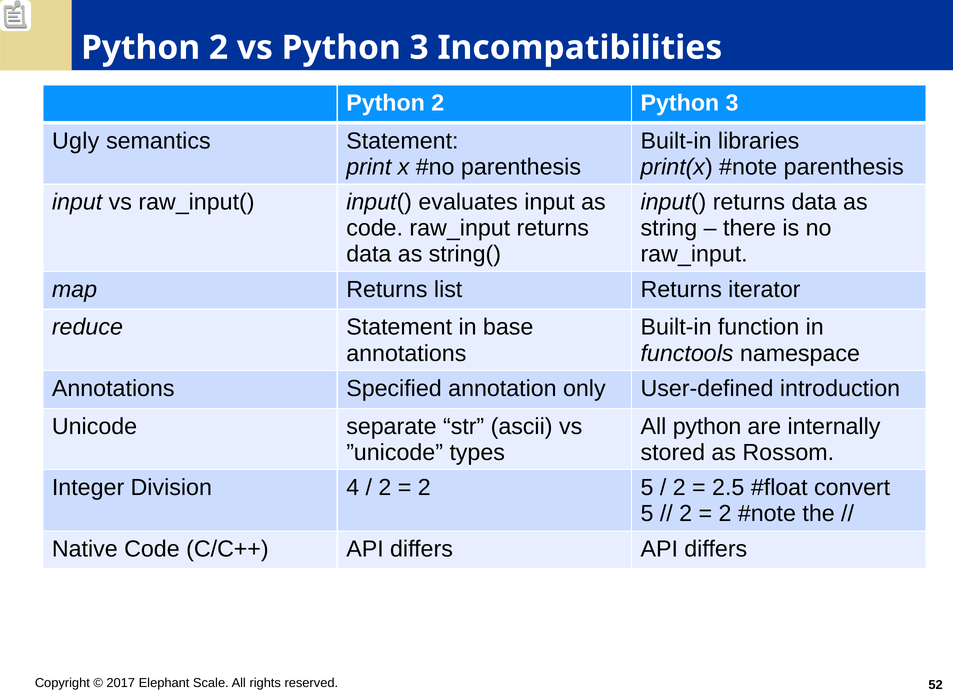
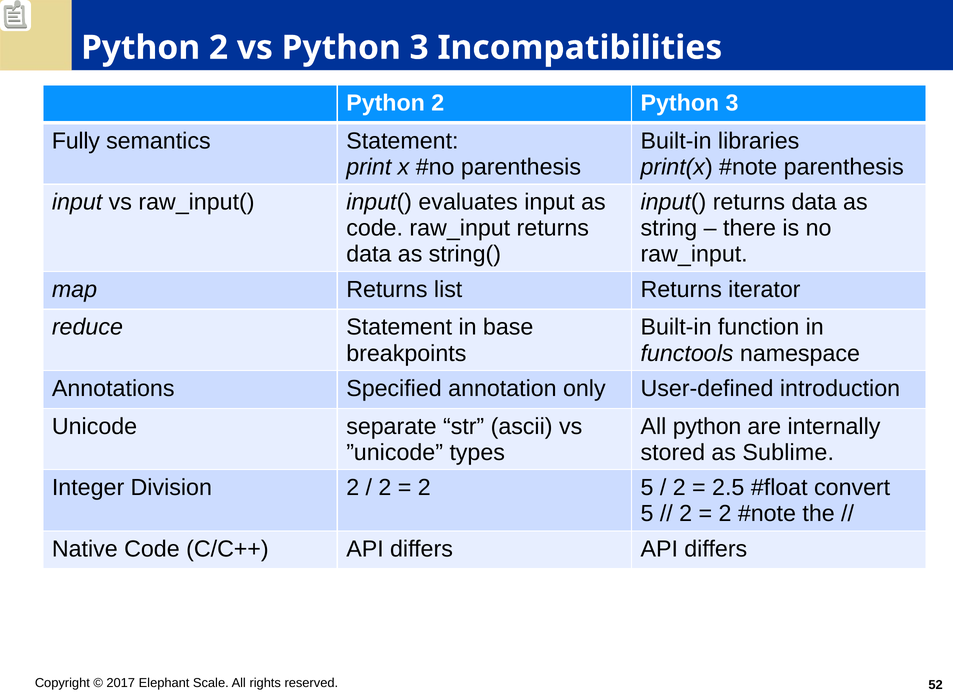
Ugly: Ugly -> Fully
annotations at (406, 354): annotations -> breakpoints
Rossom: Rossom -> Sublime
Division 4: 4 -> 2
